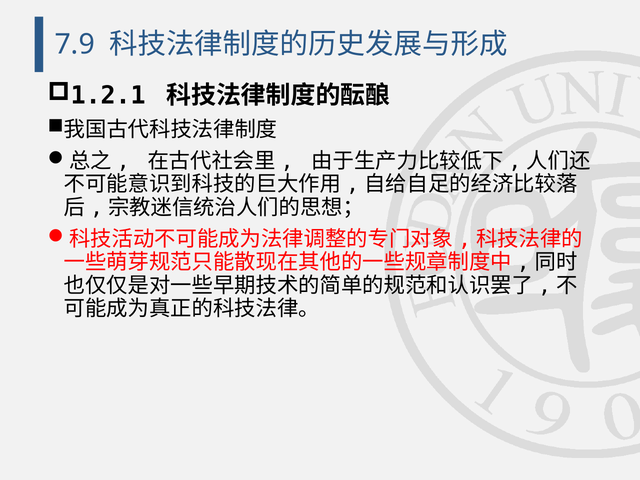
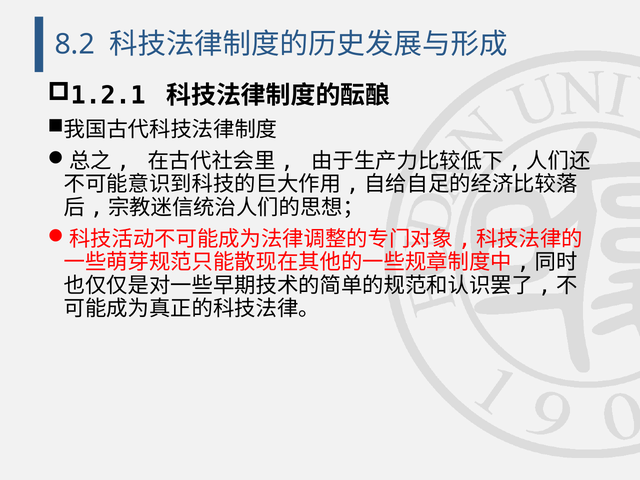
7.9: 7.9 -> 8.2
